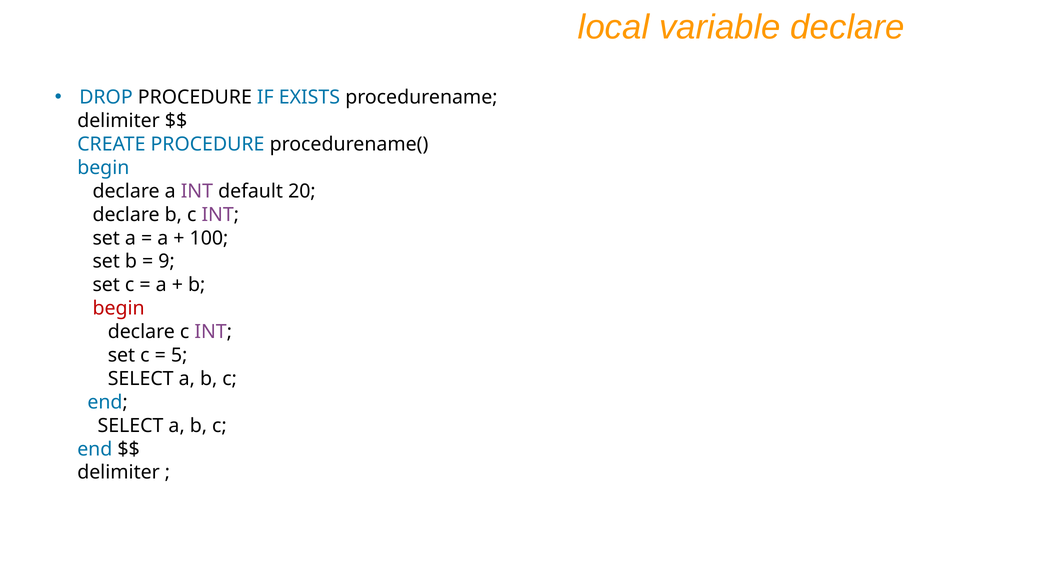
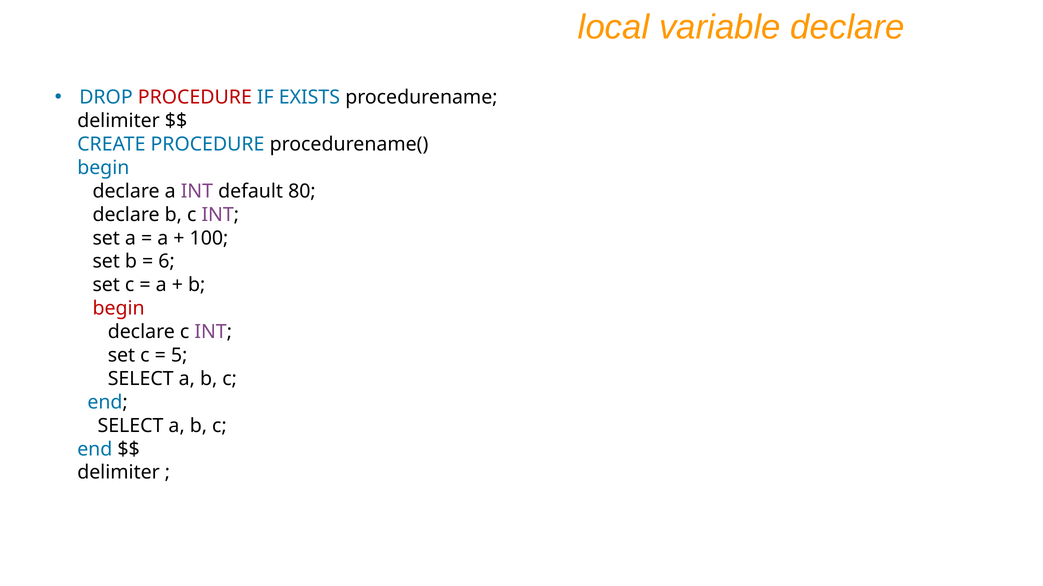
PROCEDURE at (195, 98) colour: black -> red
20: 20 -> 80
9: 9 -> 6
